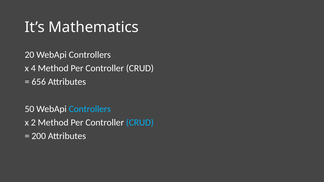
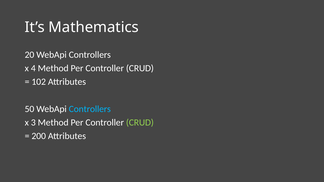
656: 656 -> 102
2: 2 -> 3
CRUD at (140, 123) colour: light blue -> light green
